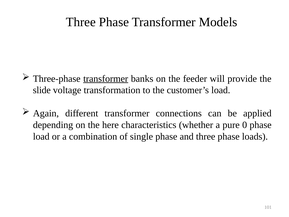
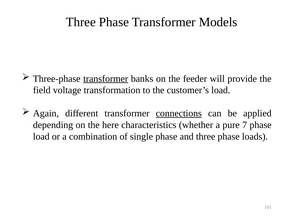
slide: slide -> field
connections underline: none -> present
0: 0 -> 7
